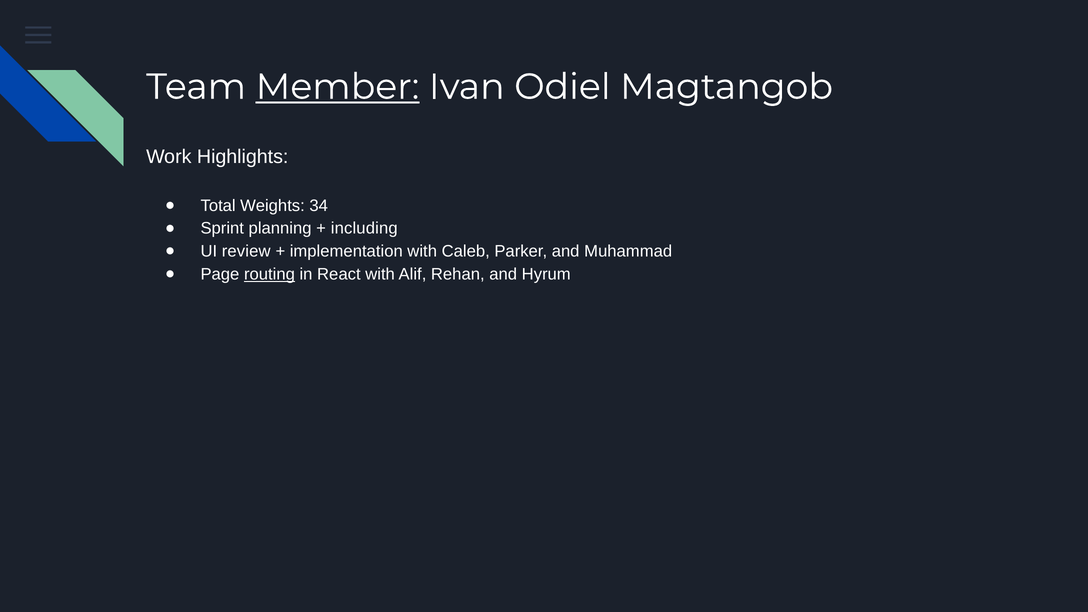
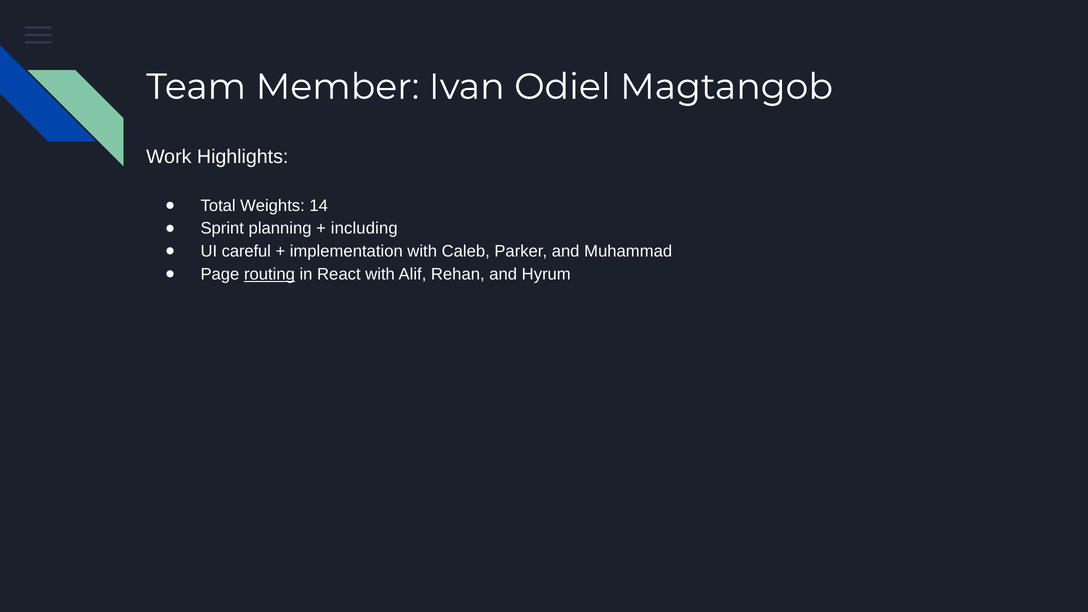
Member underline: present -> none
34: 34 -> 14
review: review -> careful
